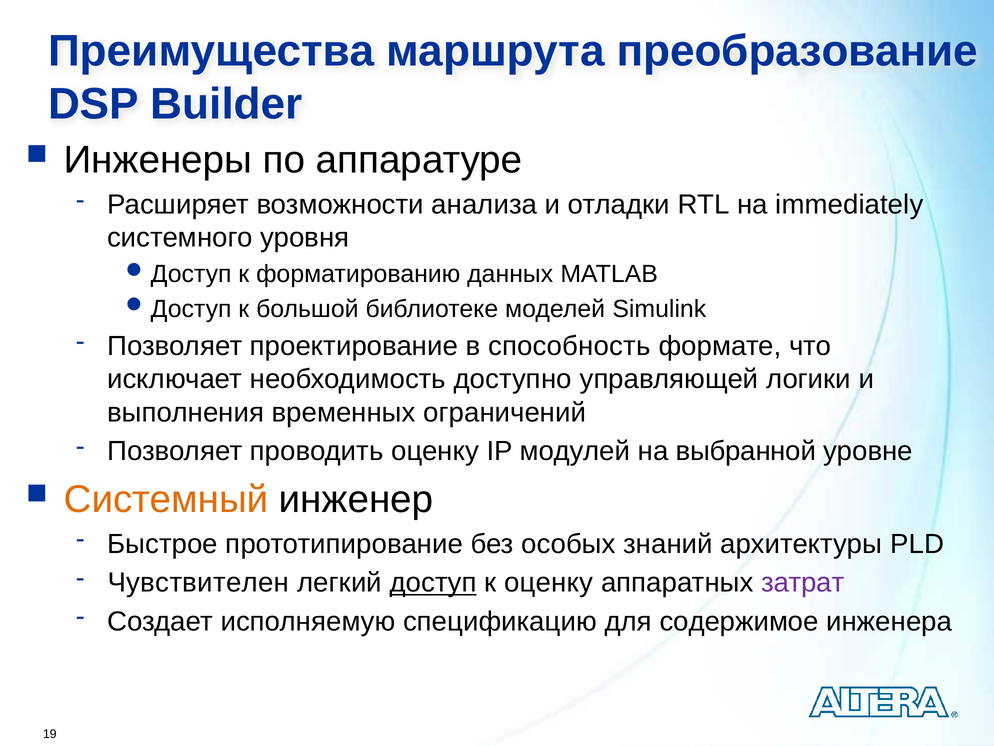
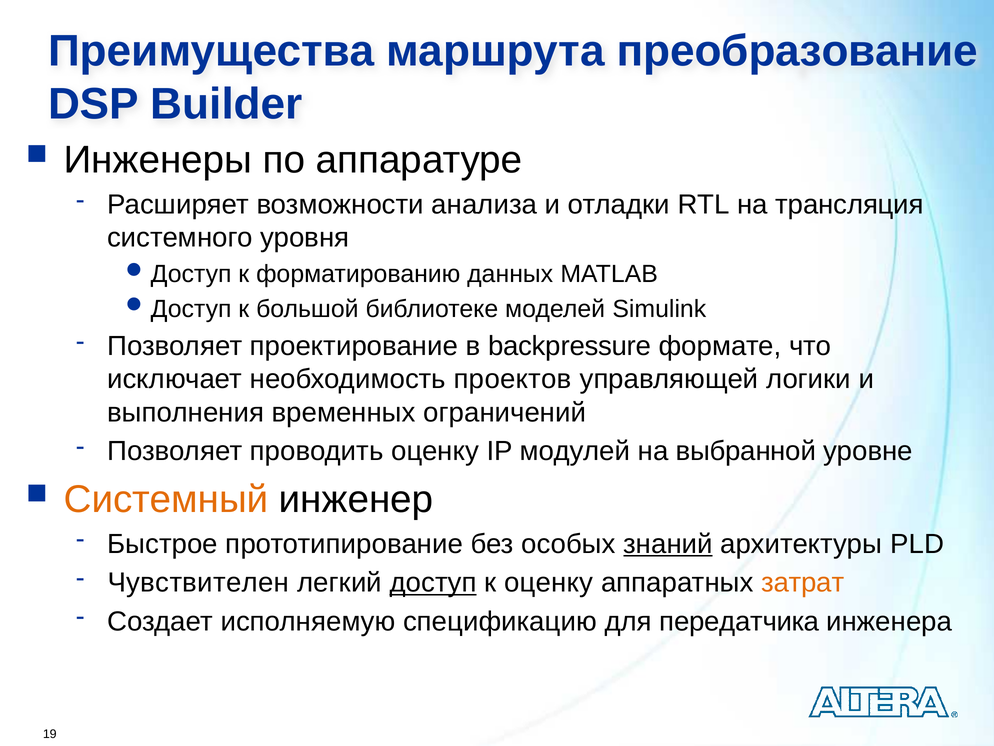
immediately: immediately -> трансляция
способность: способность -> backpressure
доступно: доступно -> проектов
знаний underline: none -> present
затрат colour: purple -> orange
содержимое: содержимое -> передатчика
